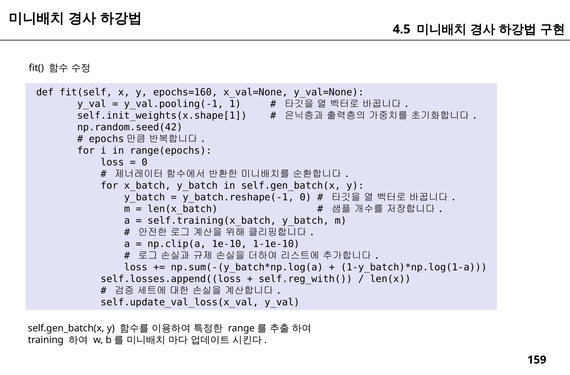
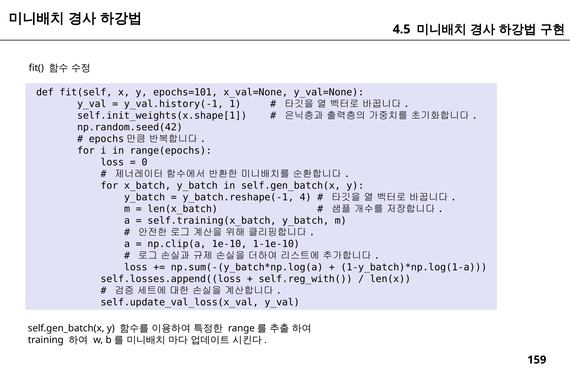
epochs=160: epochs=160 -> epochs=101
y_val.pooling(-1: y_val.pooling(-1 -> y_val.history(-1
y_batch.reshape(-1 0: 0 -> 4
